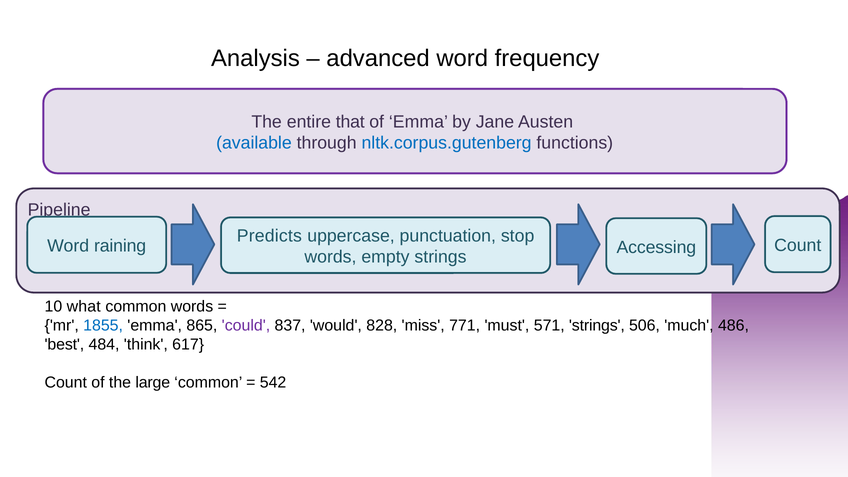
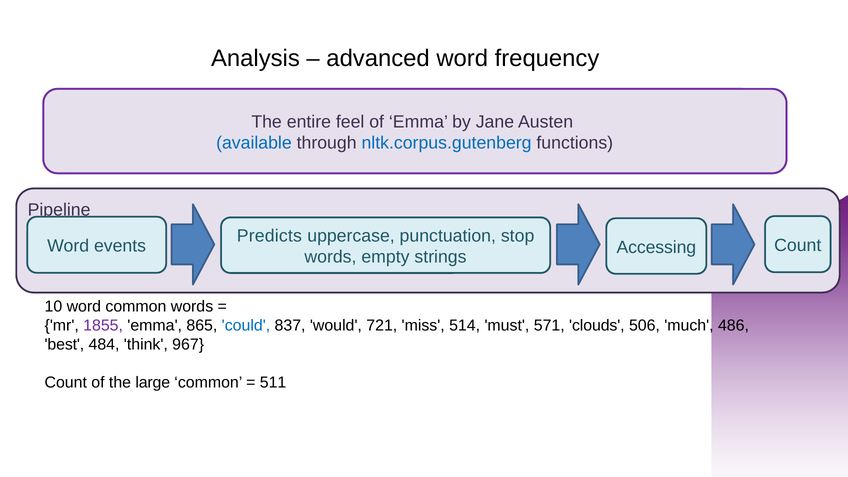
that: that -> feel
raining: raining -> events
10 what: what -> word
1855 colour: blue -> purple
could colour: purple -> blue
828: 828 -> 721
771: 771 -> 514
571 strings: strings -> clouds
617: 617 -> 967
542: 542 -> 511
